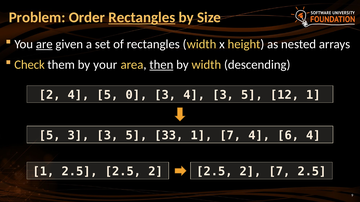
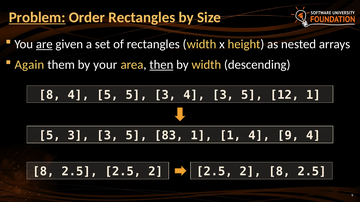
Problem underline: none -> present
Rectangles at (142, 17) underline: present -> none
Check: Check -> Again
2 at (50, 95): 2 -> 8
5 0: 0 -> 5
33: 33 -> 83
1 7: 7 -> 1
4 6: 6 -> 9
1 at (44, 172): 1 -> 8
2 7: 7 -> 8
